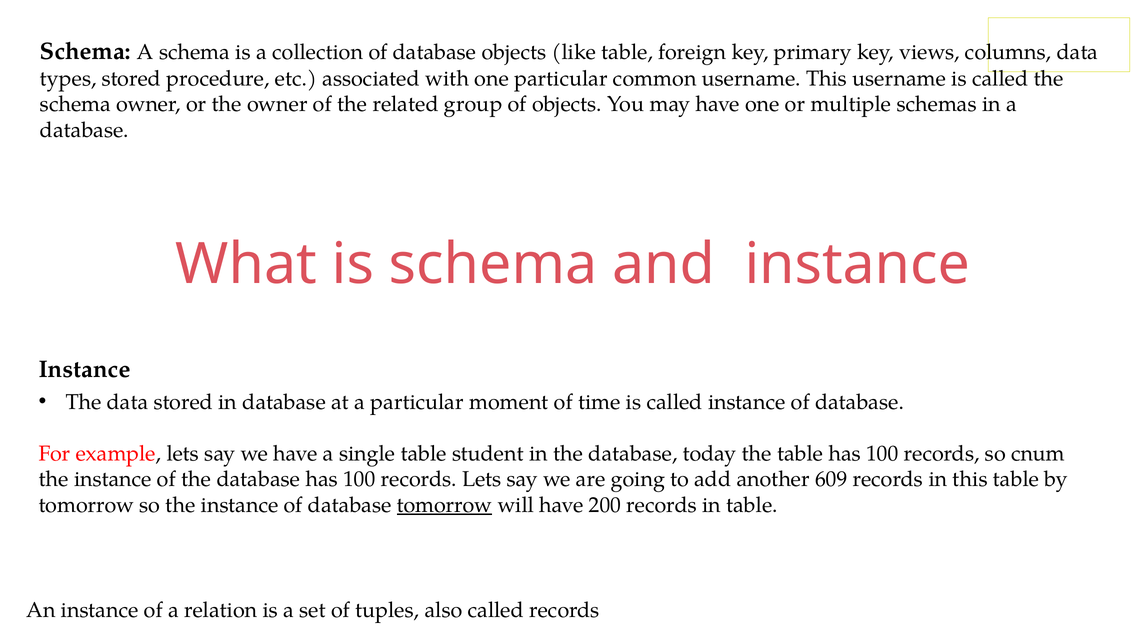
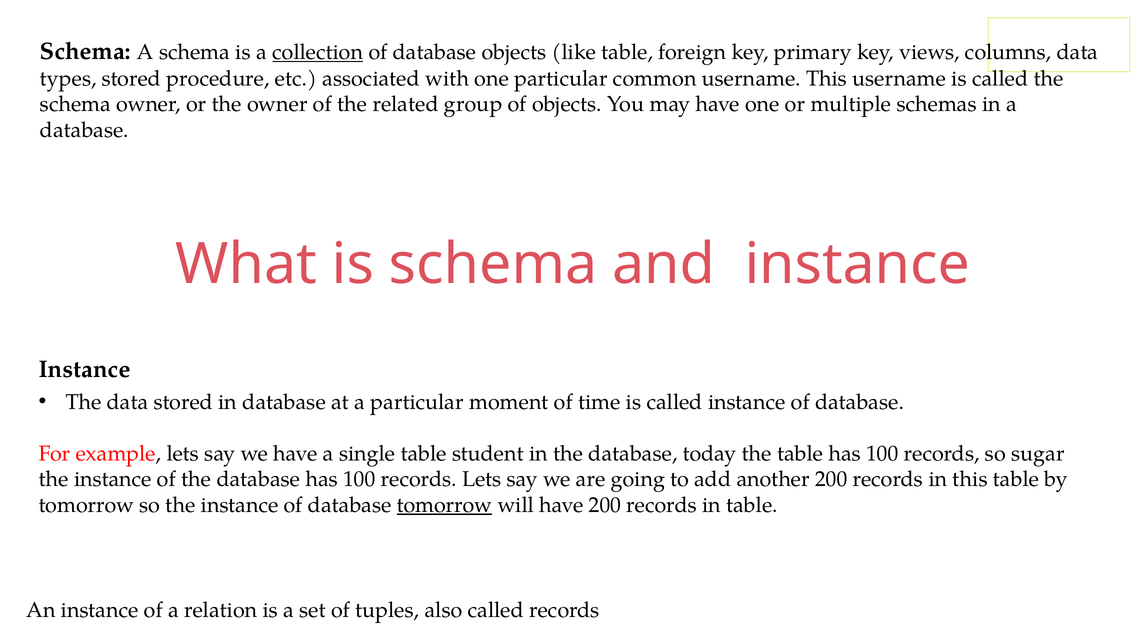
collection underline: none -> present
cnum: cnum -> sugar
another 609: 609 -> 200
